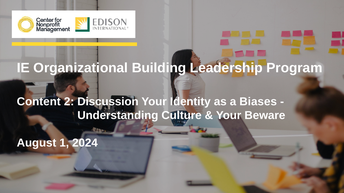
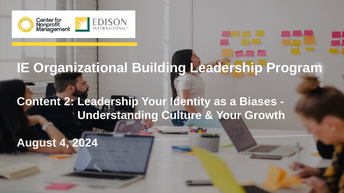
2 Discussion: Discussion -> Leadership
Beware: Beware -> Growth
1: 1 -> 4
